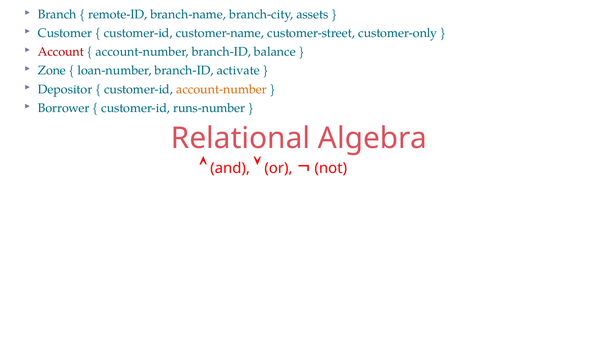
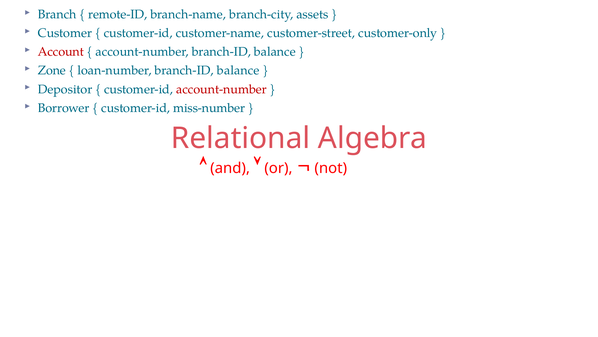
loan-number branch-ID activate: activate -> balance
account-number at (222, 89) colour: orange -> red
runs-number: runs-number -> miss-number
